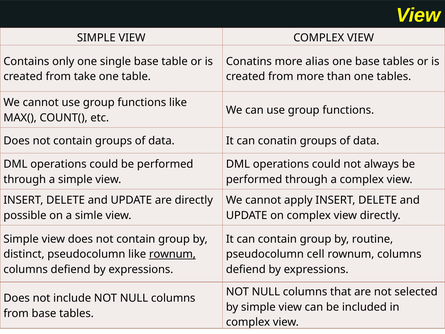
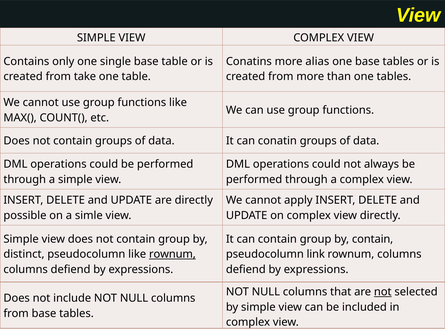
by routine: routine -> contain
cell: cell -> link
not at (383, 292) underline: none -> present
